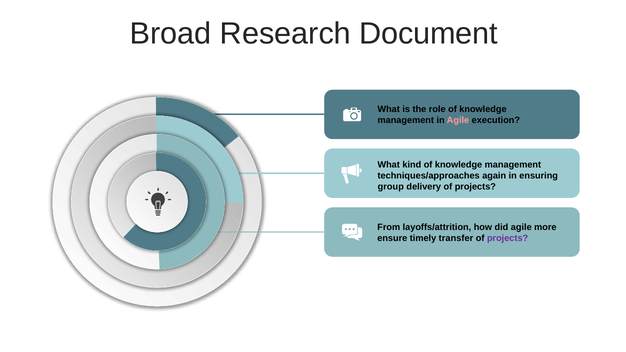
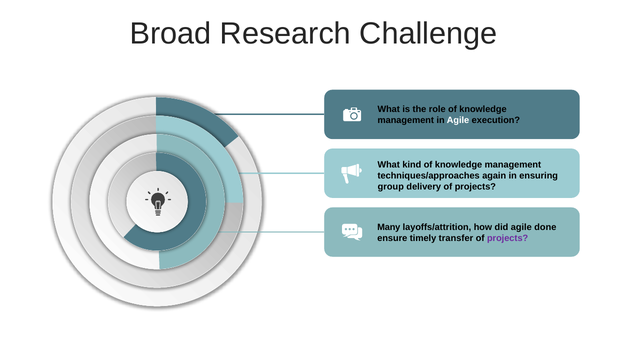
Document: Document -> Challenge
Agile at (458, 120) colour: pink -> white
From: From -> Many
more: more -> done
